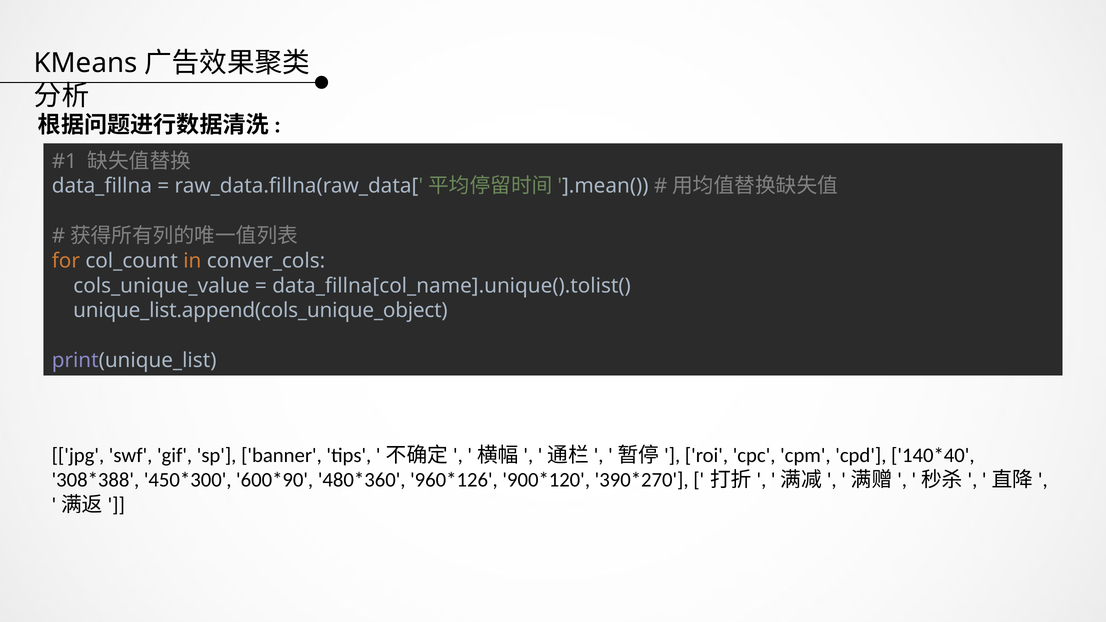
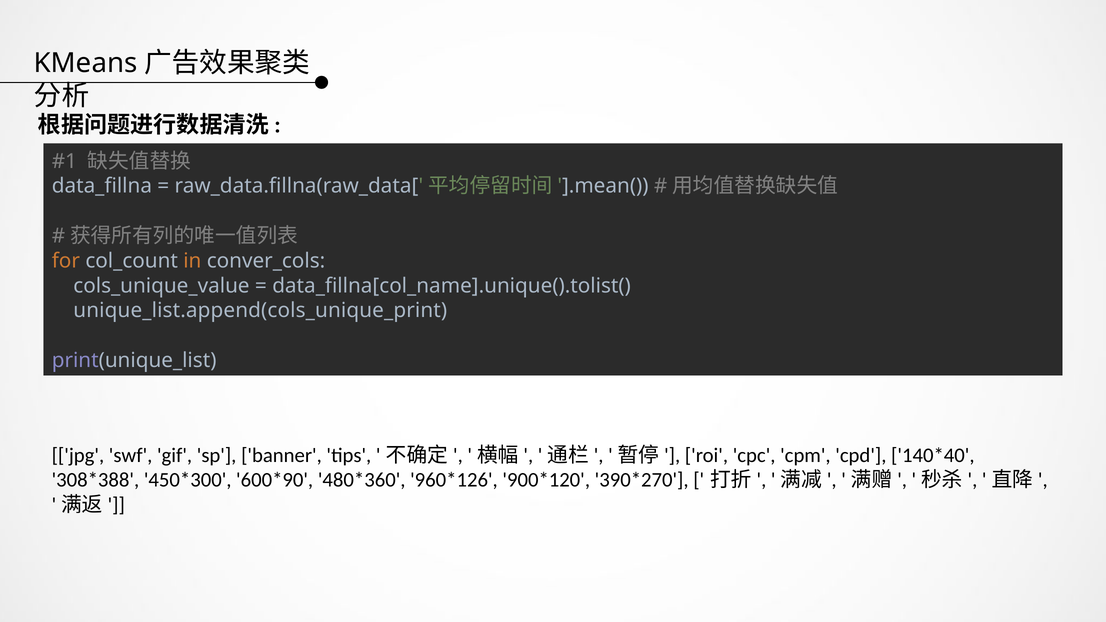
unique_list.append(cols_unique_object: unique_list.append(cols_unique_object -> unique_list.append(cols_unique_print
